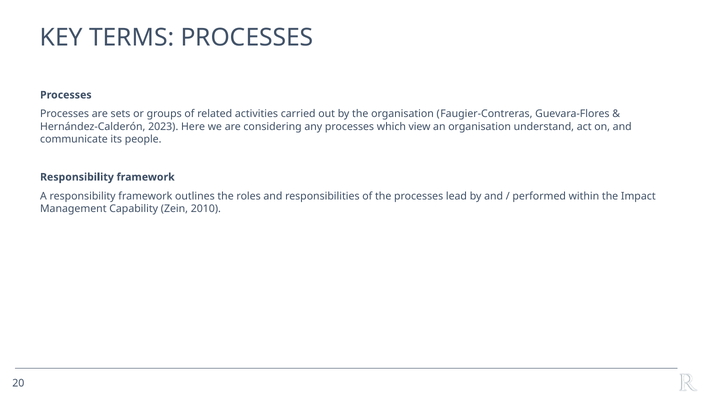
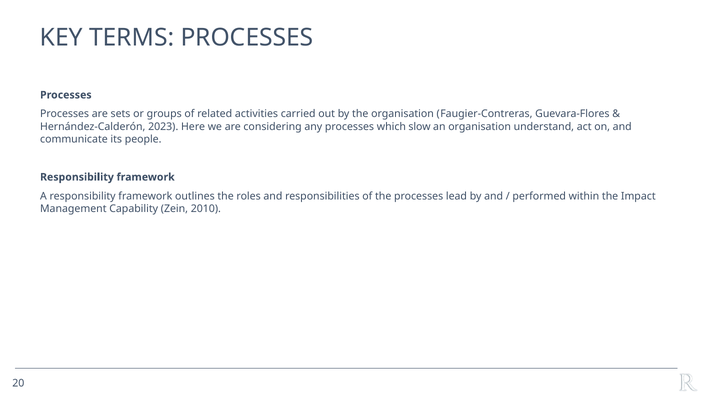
view: view -> slow
